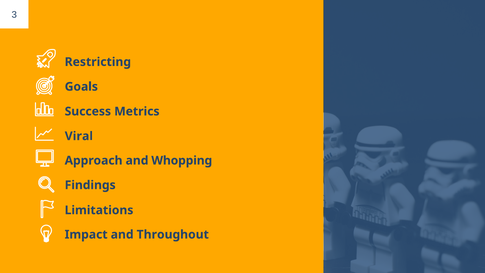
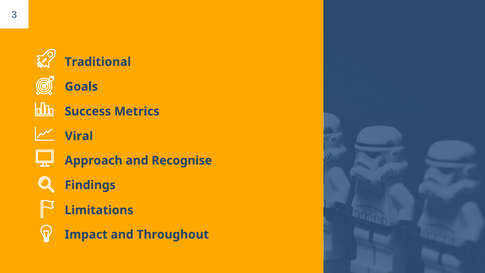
Restricting: Restricting -> Traditional
Whopping: Whopping -> Recognise
